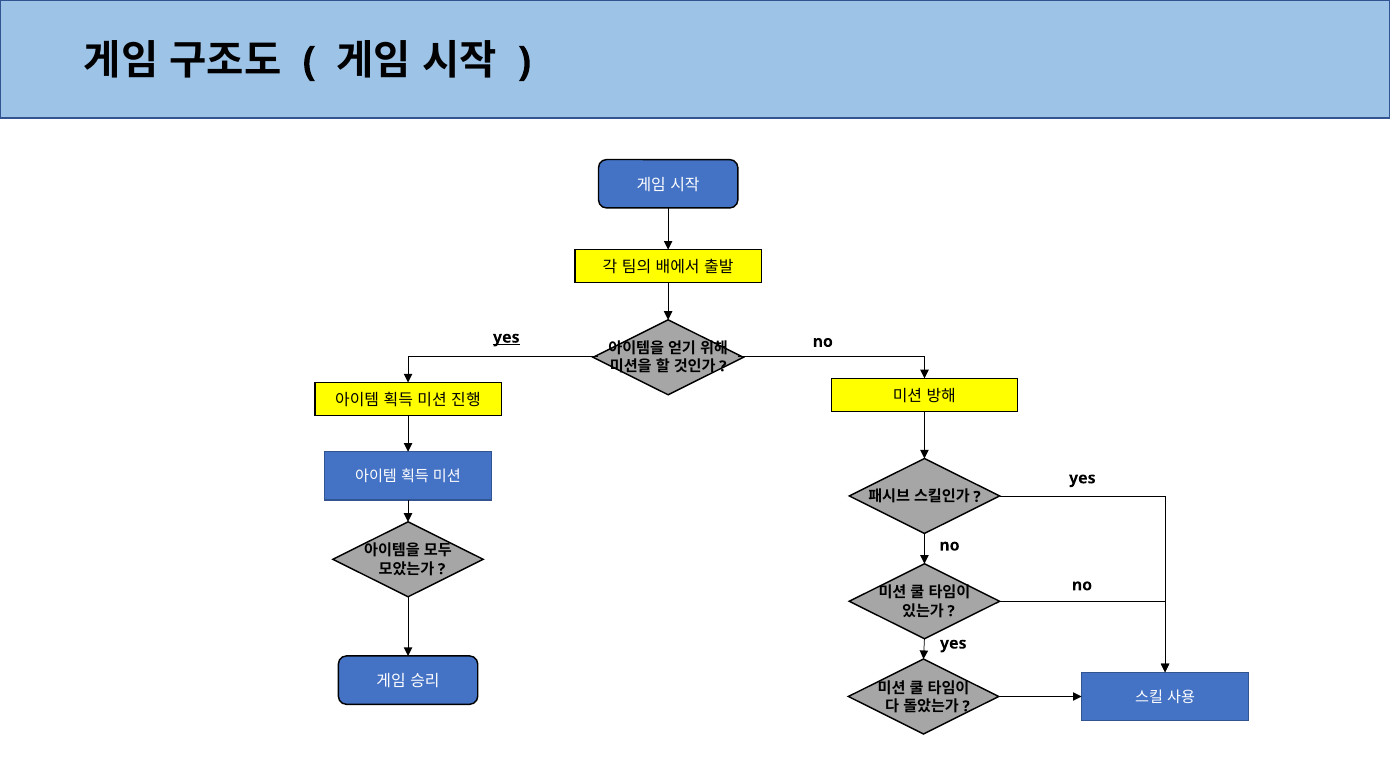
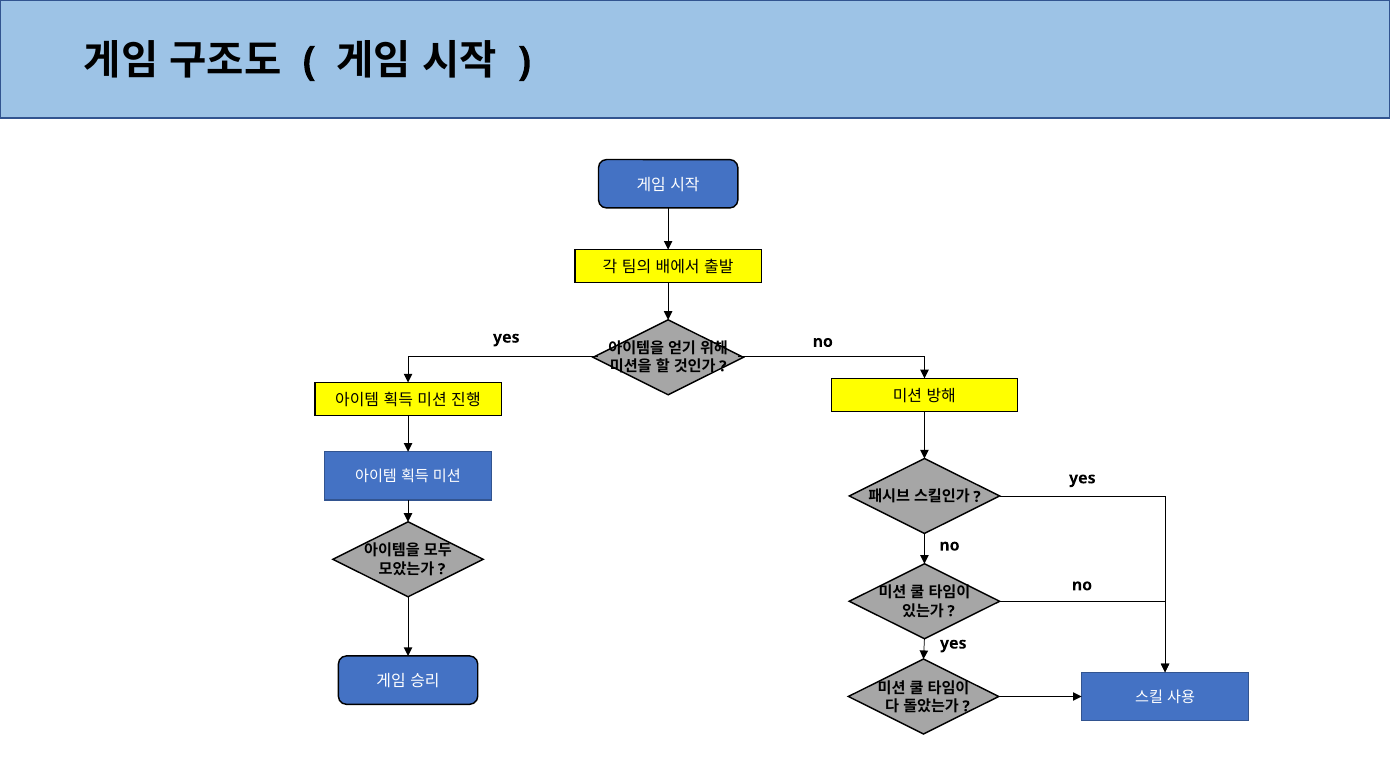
yes at (506, 337) underline: present -> none
